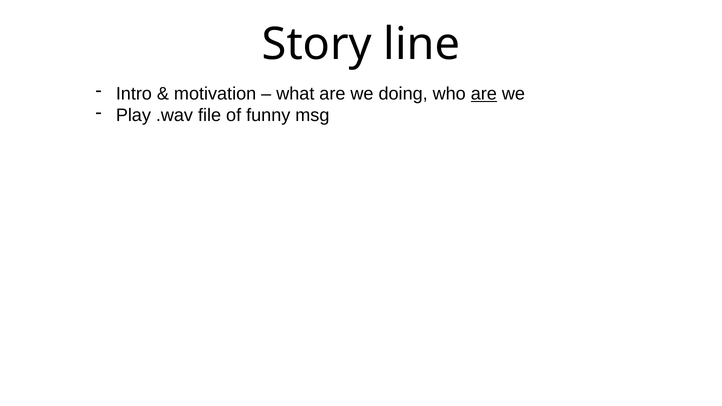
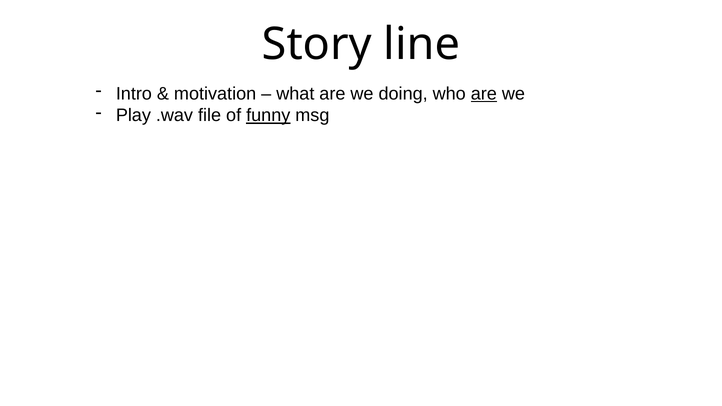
funny underline: none -> present
